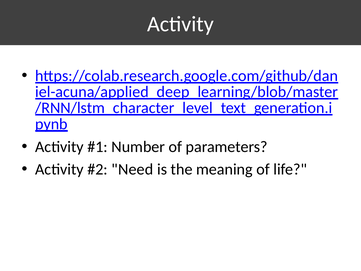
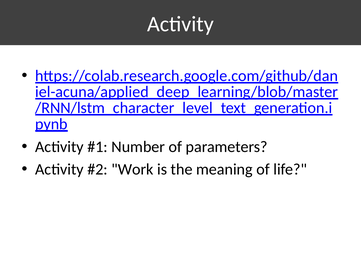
Need: Need -> Work
